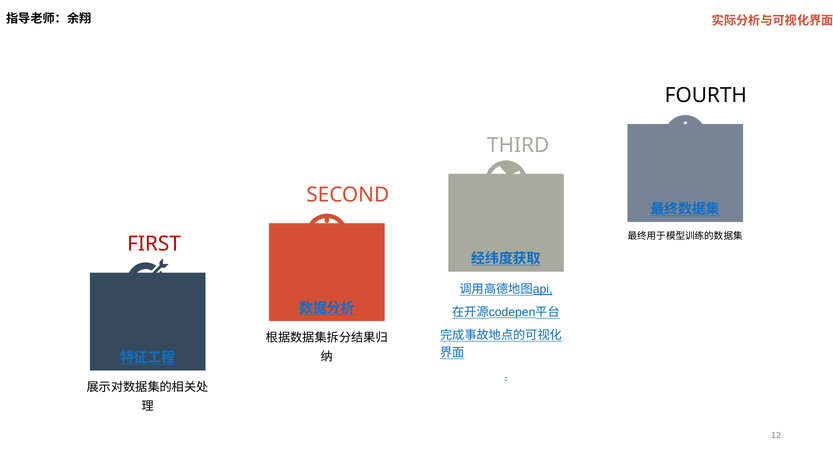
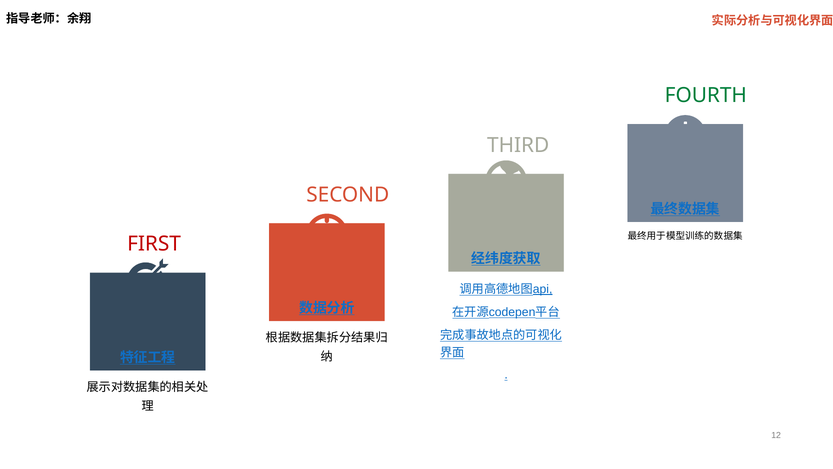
FOURTH colour: black -> green
